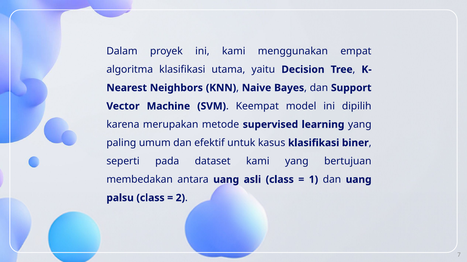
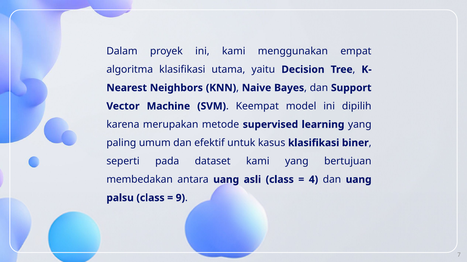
1: 1 -> 4
2: 2 -> 9
